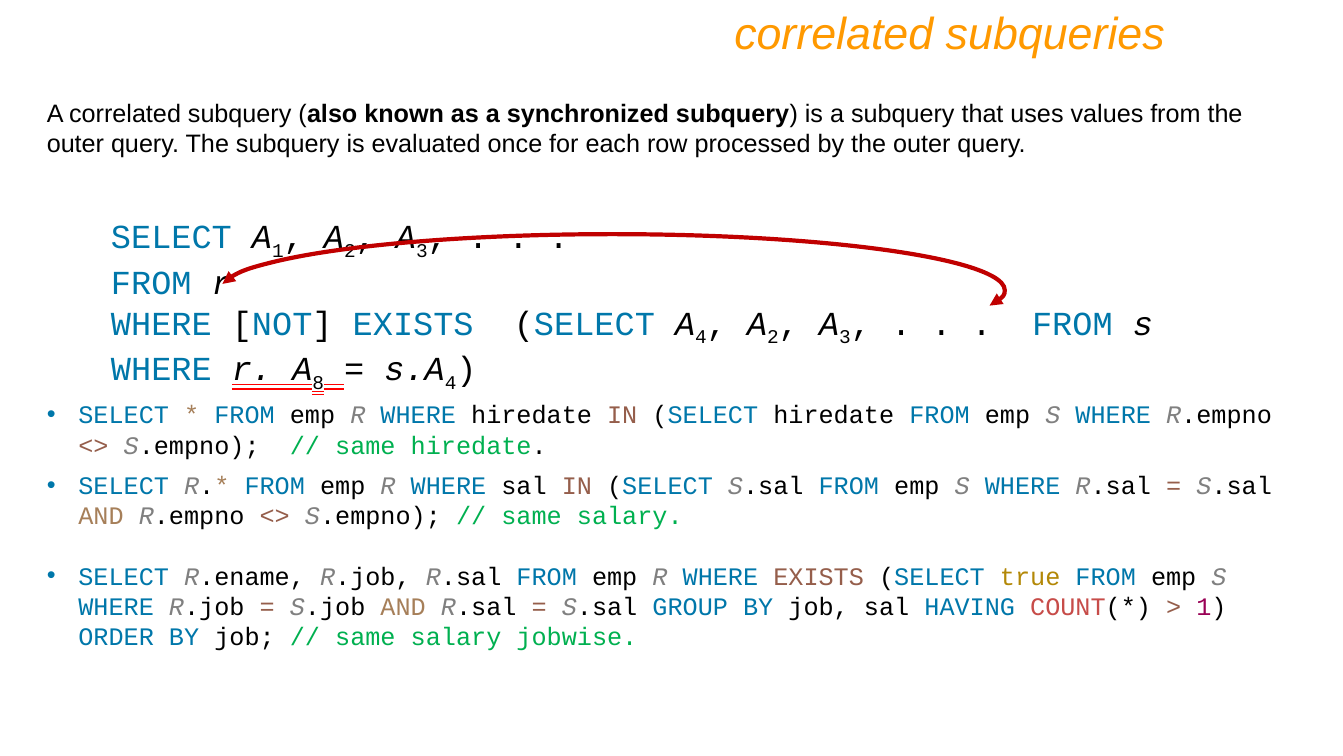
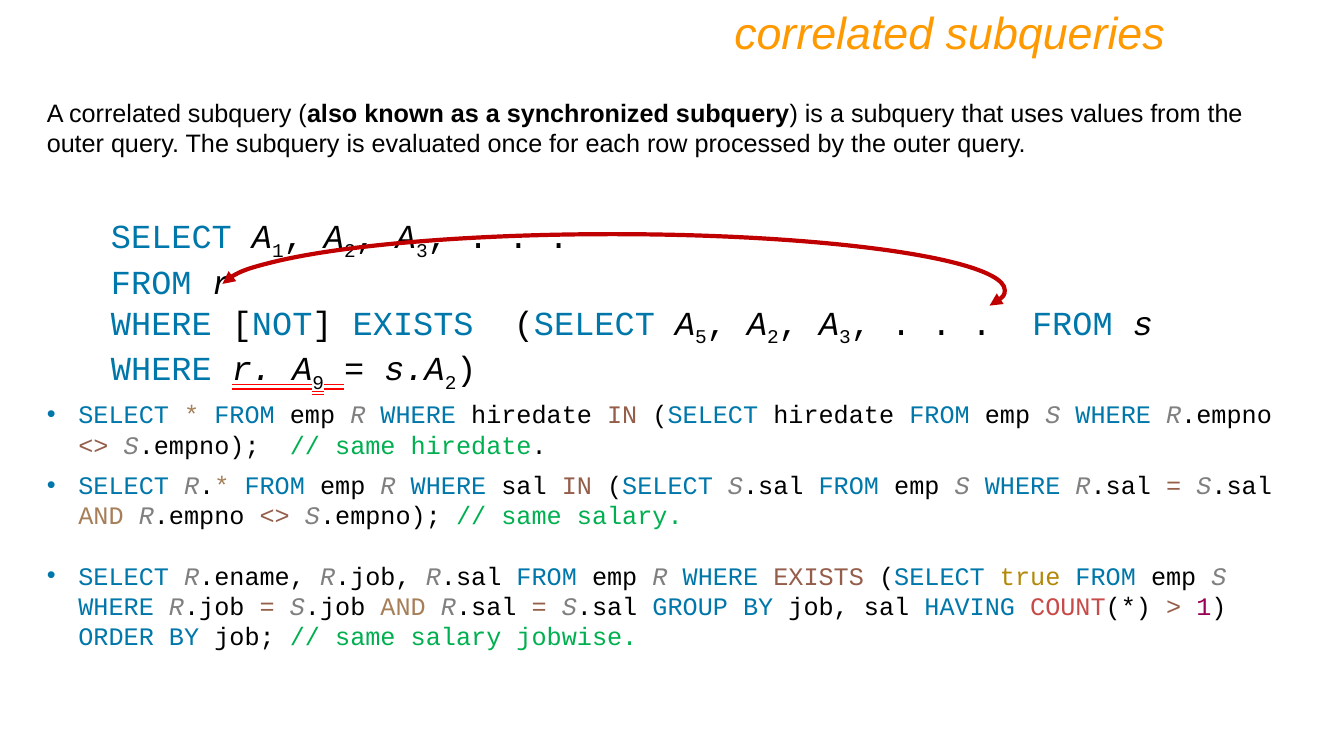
A 4: 4 -> 5
8: 8 -> 9
4 at (451, 383): 4 -> 2
